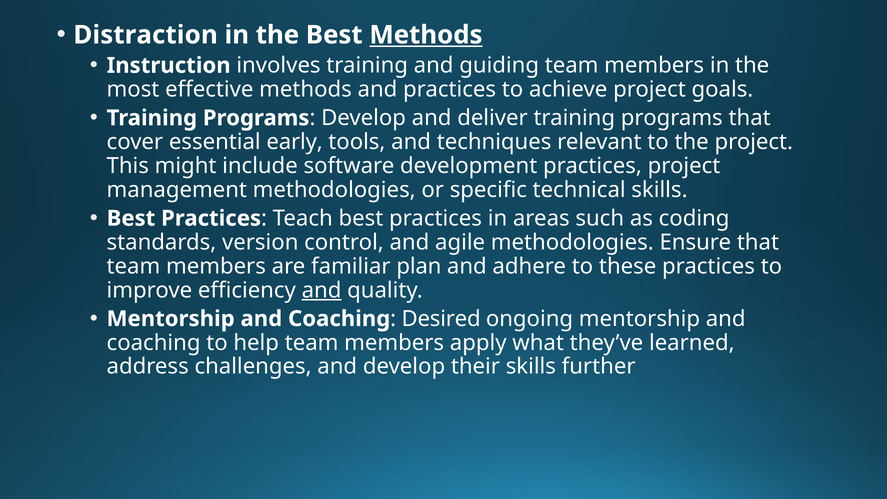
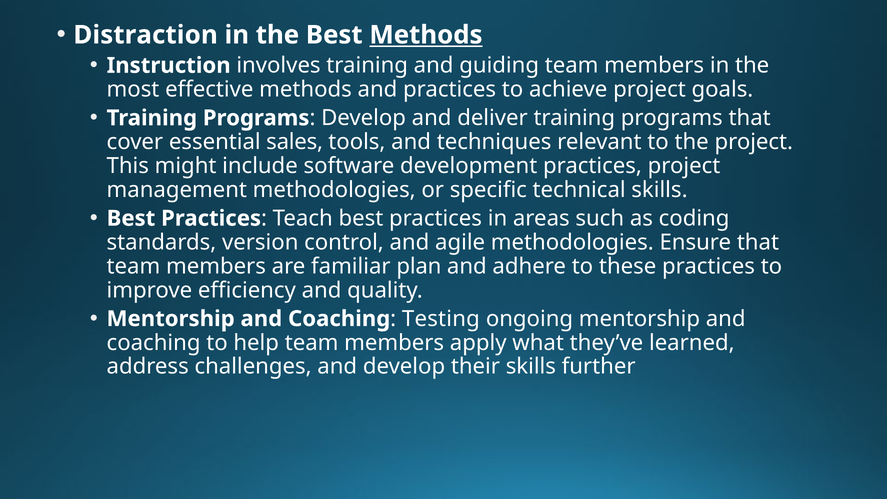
early: early -> sales
and at (322, 290) underline: present -> none
Desired: Desired -> Testing
